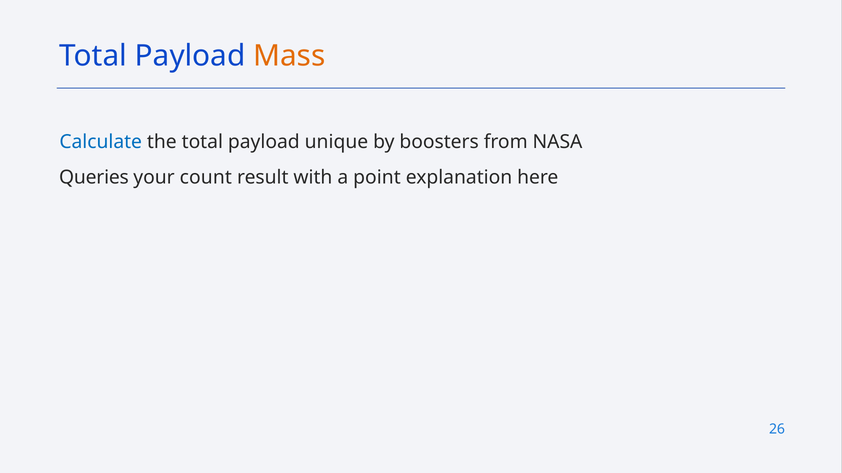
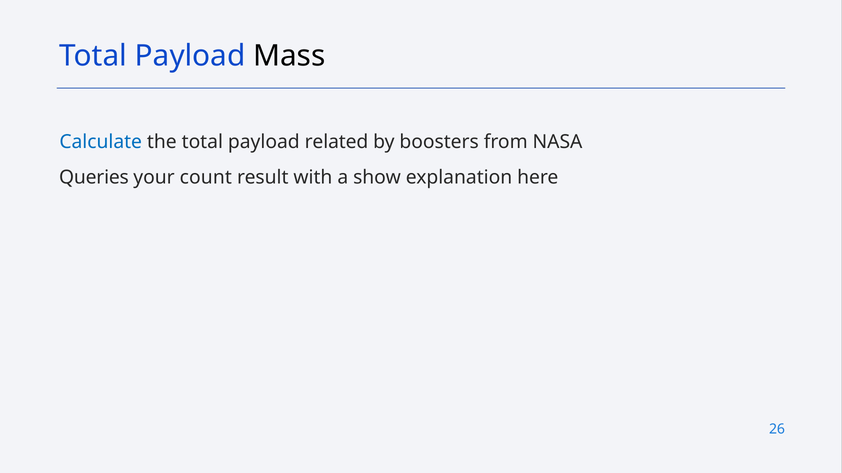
Mass colour: orange -> black
unique: unique -> related
point: point -> show
